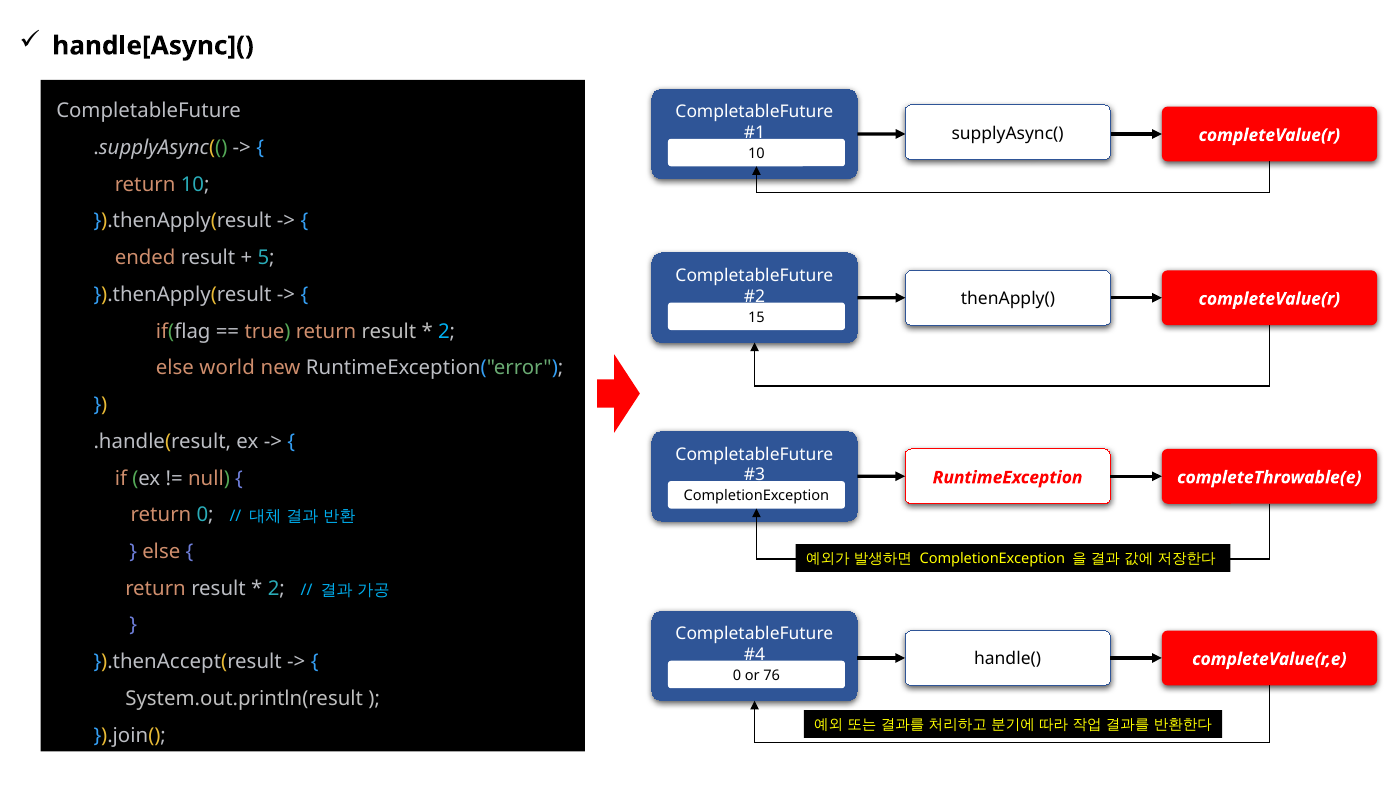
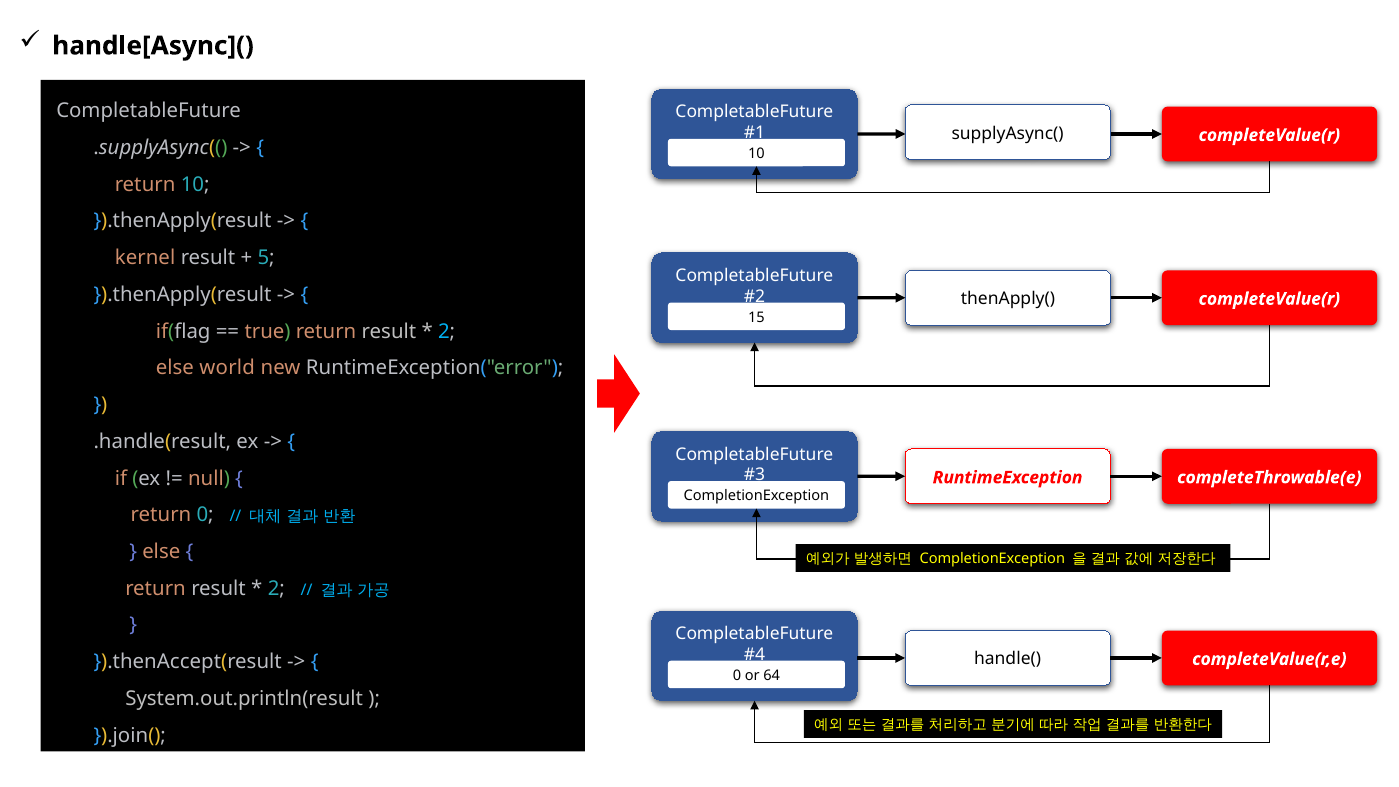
ended: ended -> kernel
76: 76 -> 64
